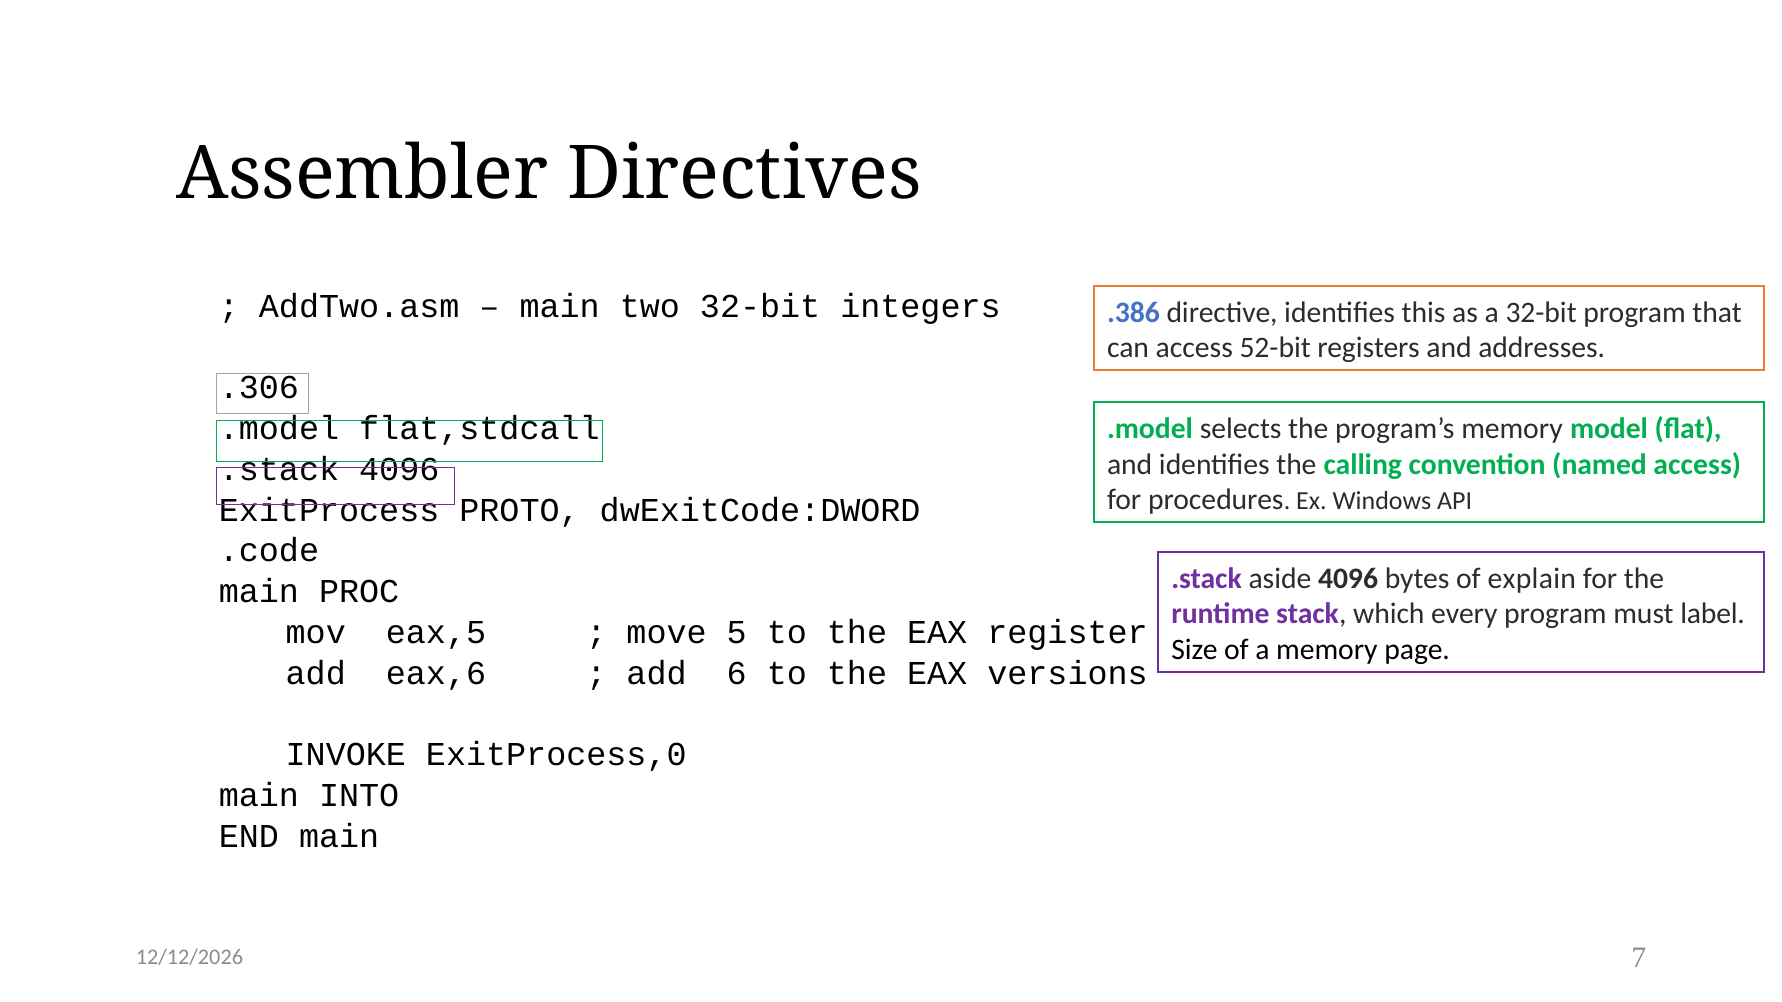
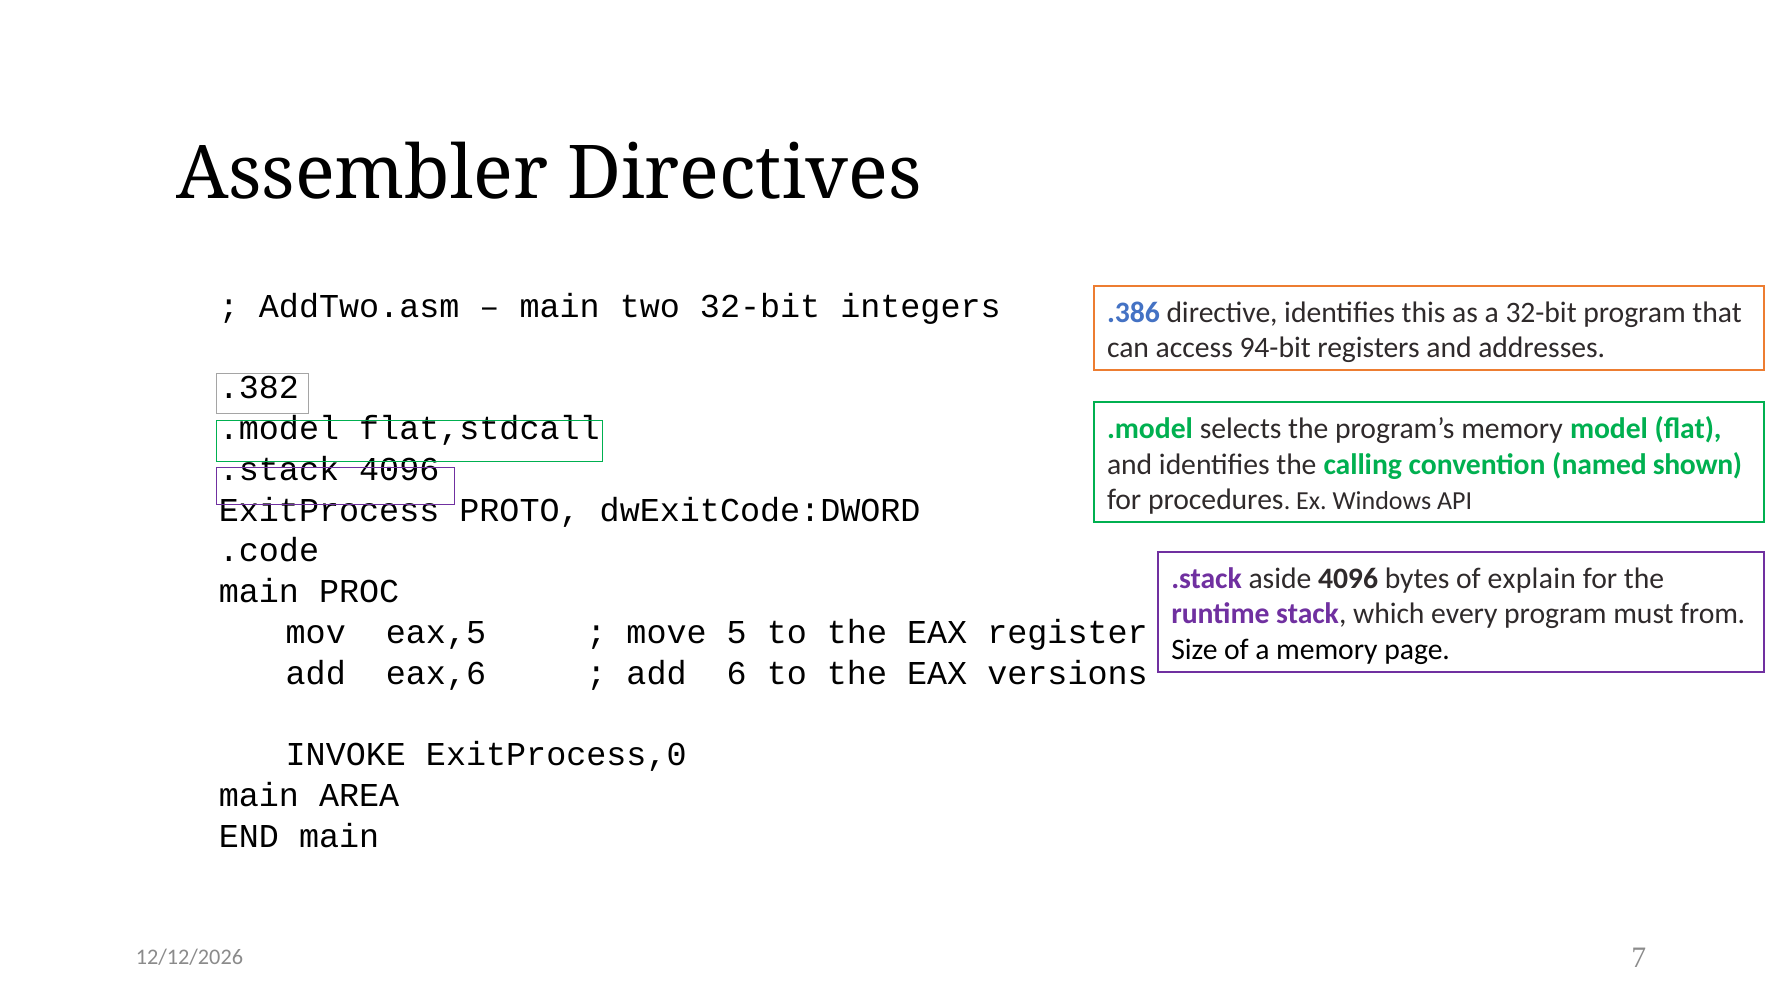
52-bit: 52-bit -> 94-bit
.306: .306 -> .382
named access: access -> shown
label: label -> from
INTO: INTO -> AREA
